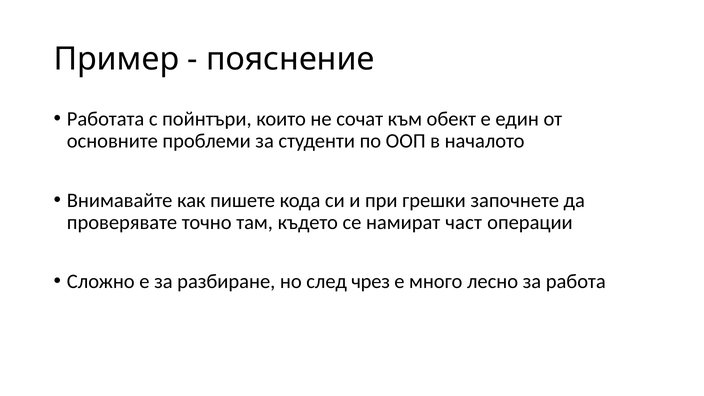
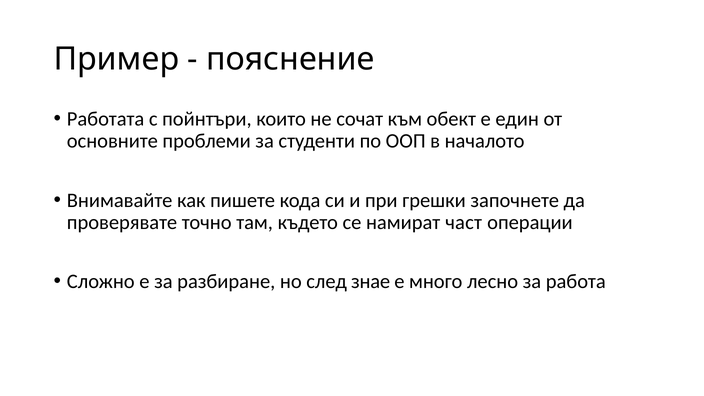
чрез: чрез -> знае
